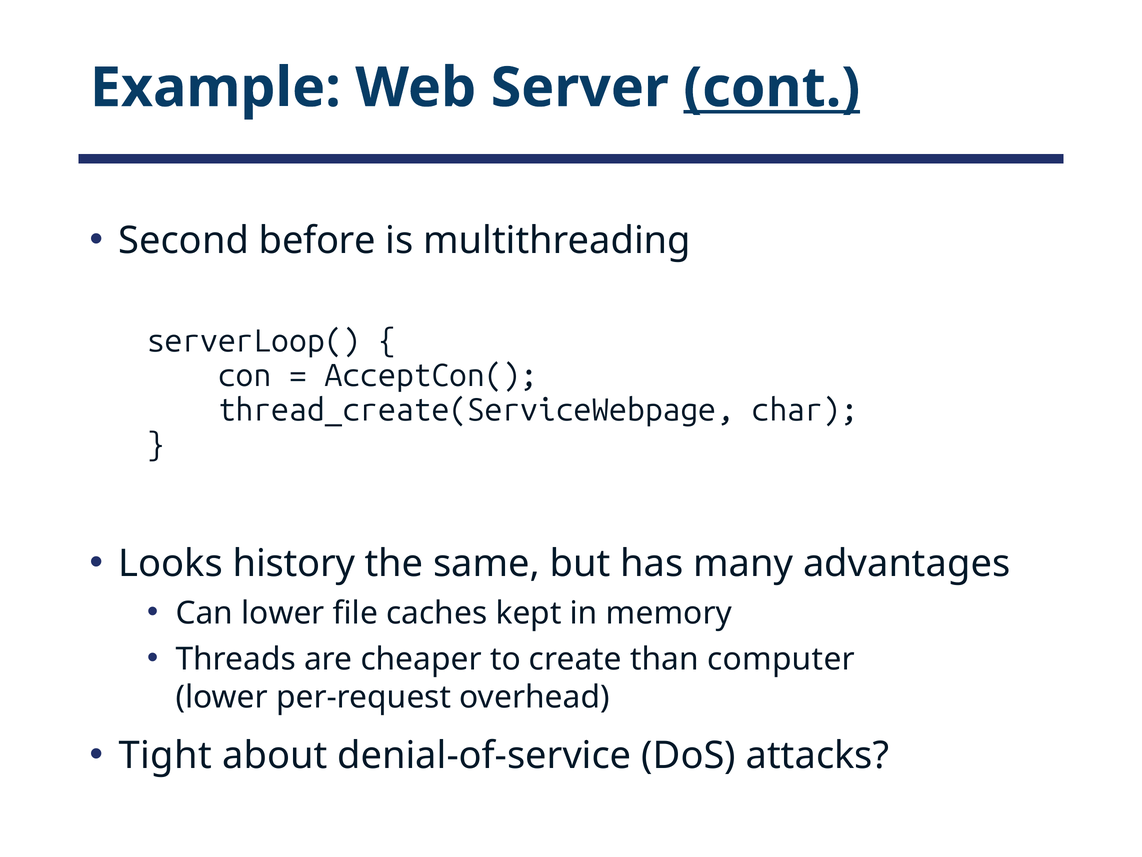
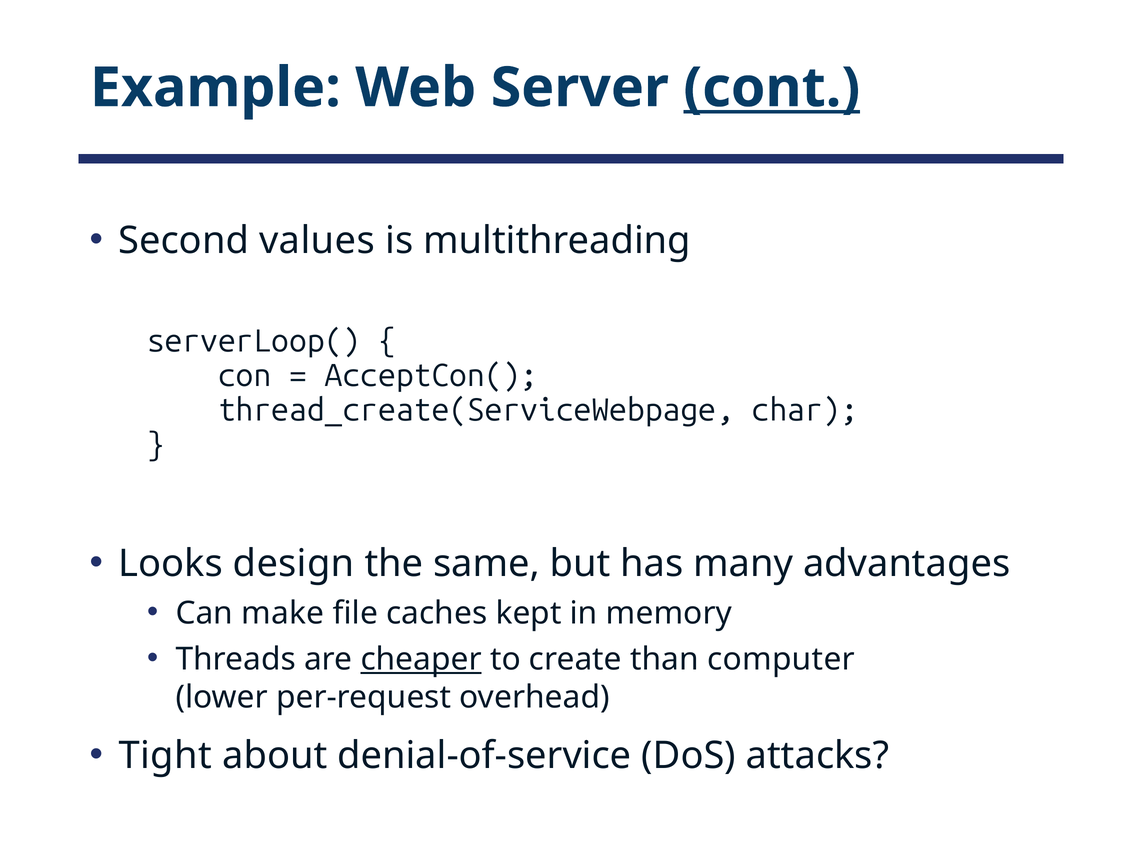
before: before -> values
history: history -> design
Can lower: lower -> make
cheaper underline: none -> present
